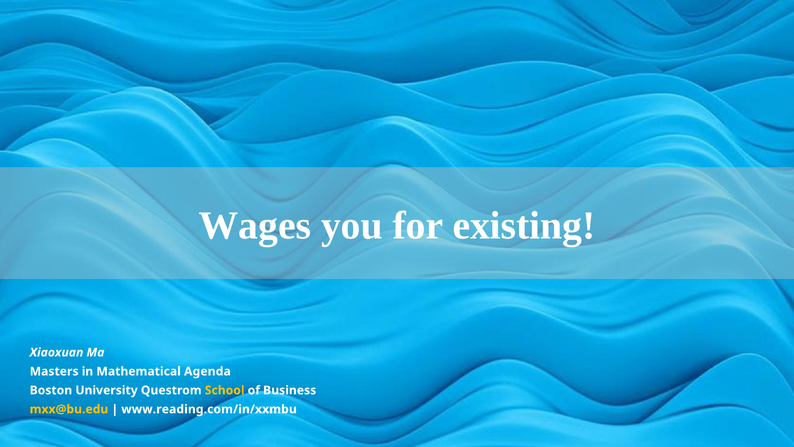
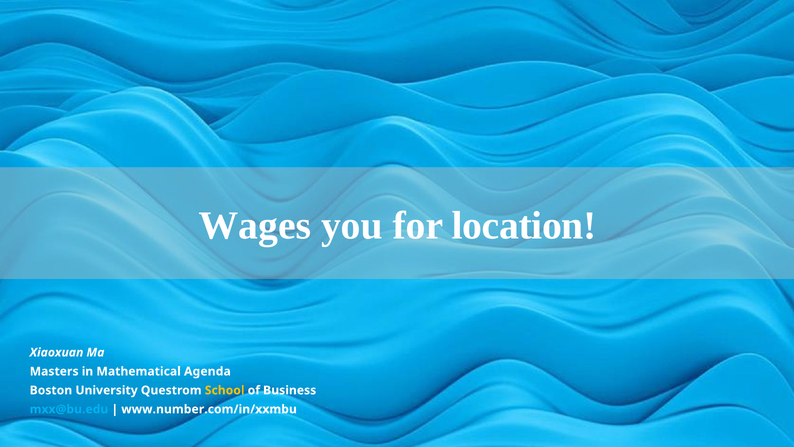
existing: existing -> location
mxx@bu.edu colour: yellow -> light blue
www.reading.com/in/xxmbu: www.reading.com/in/xxmbu -> www.number.com/in/xxmbu
